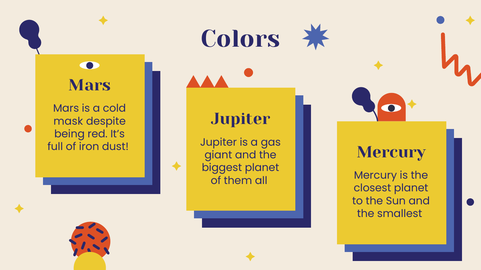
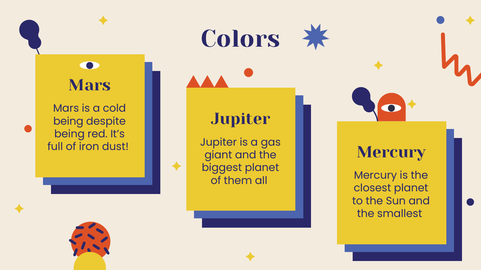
mask at (68, 121): mask -> being
